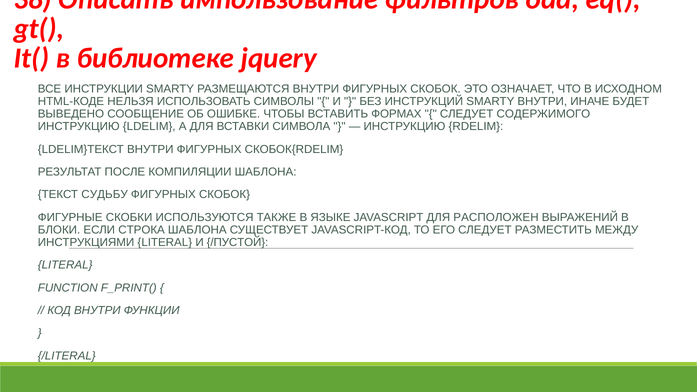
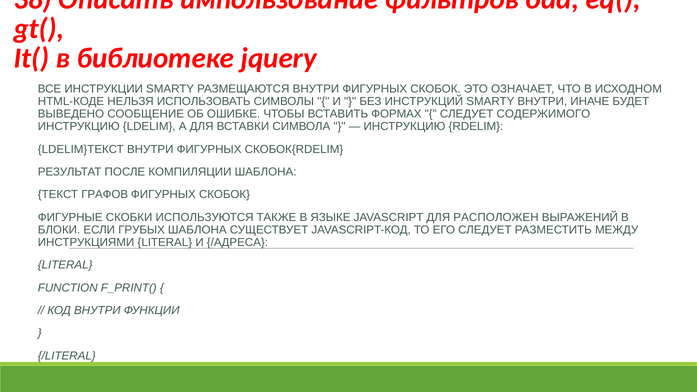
СУДЬБУ: СУДЬБУ -> ГРАФОВ
СТРОКА: СТРОКА -> ГРУБЫХ
/ПУСТОЙ: /ПУСТОЙ -> /АДРЕСА
